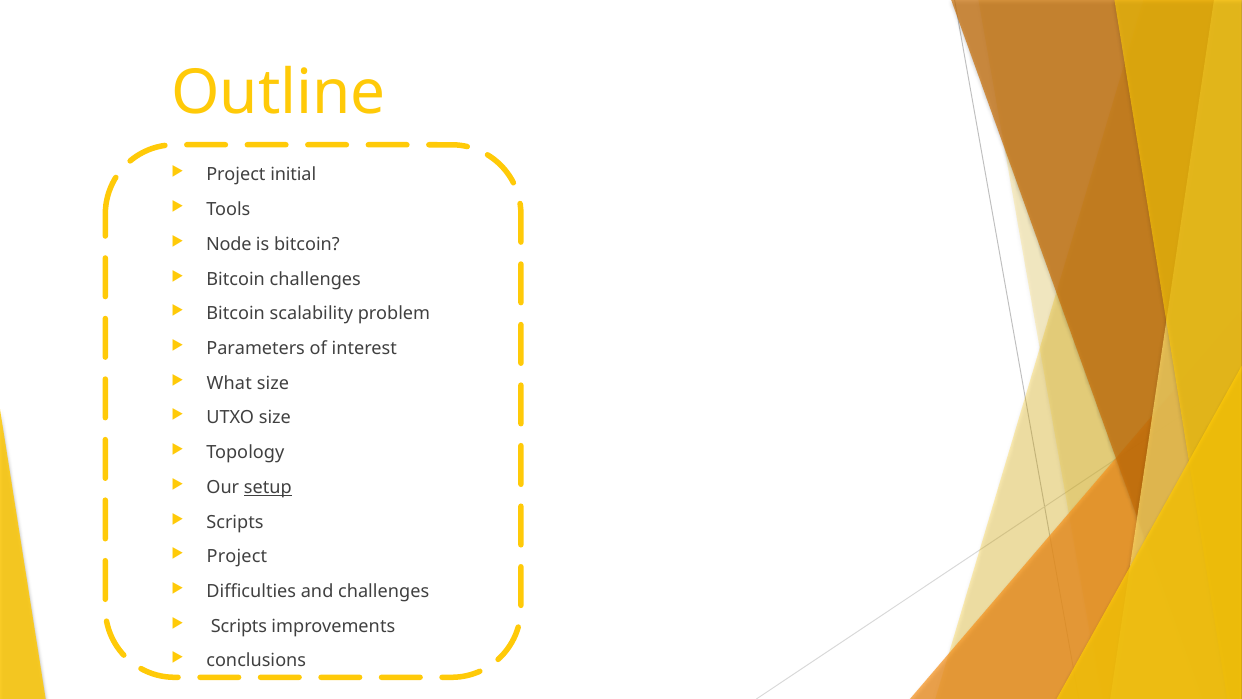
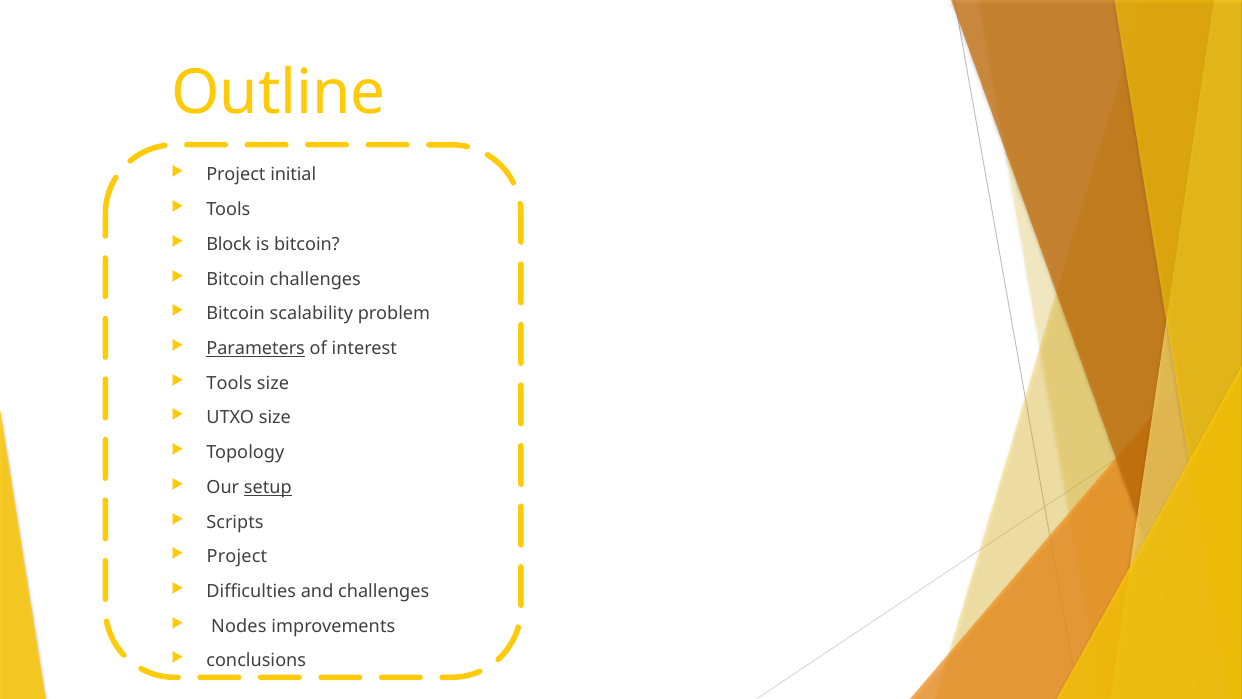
Node: Node -> Block
Parameters underline: none -> present
What at (229, 383): What -> Tools
Scripts at (239, 626): Scripts -> Nodes
